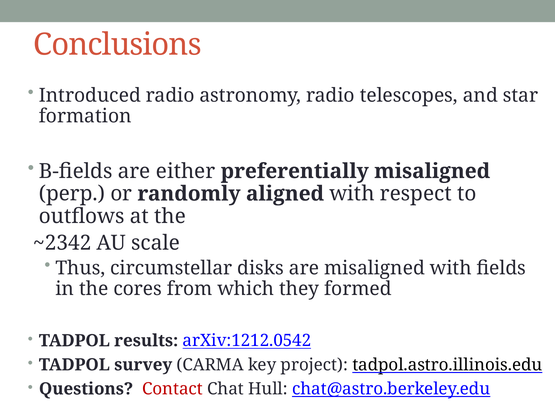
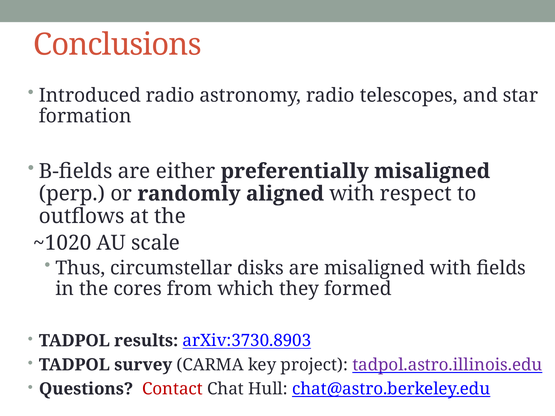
~2342: ~2342 -> ~1020
arXiv:1212.0542: arXiv:1212.0542 -> arXiv:3730.8903
tadpol.astro.illinois.edu colour: black -> purple
